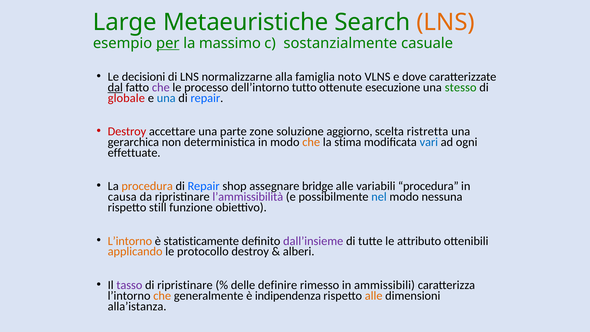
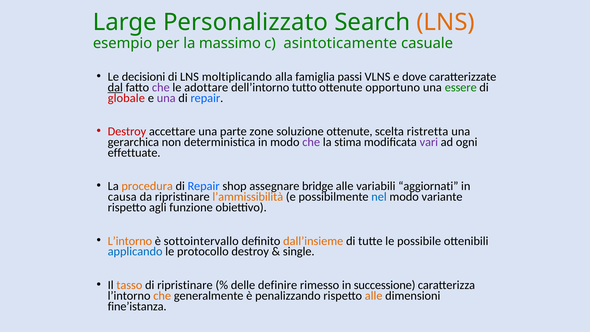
Metaeuristiche: Metaeuristiche -> Personalizzato
per underline: present -> none
sostanzialmente: sostanzialmente -> asintoticamente
normalizzarne: normalizzarne -> moltiplicando
noto: noto -> passi
processo: processo -> adottare
esecuzione: esecuzione -> opportuno
stesso: stesso -> essere
una at (166, 98) colour: blue -> purple
soluzione aggiorno: aggiorno -> ottenute
che at (311, 142) colour: orange -> purple
vari colour: blue -> purple
variabili procedura: procedura -> aggiornati
l’ammissibilità colour: purple -> orange
nessuna: nessuna -> variante
still: still -> agli
statisticamente: statisticamente -> sottointervallo
dall’insieme colour: purple -> orange
attributo: attributo -> possibile
applicando colour: orange -> blue
alberi: alberi -> single
tasso colour: purple -> orange
ammissibili: ammissibili -> successione
indipendenza: indipendenza -> penalizzando
alla’istanza: alla’istanza -> fine’istanza
